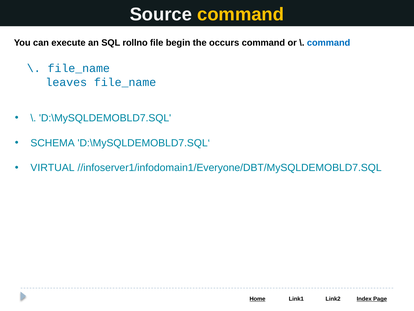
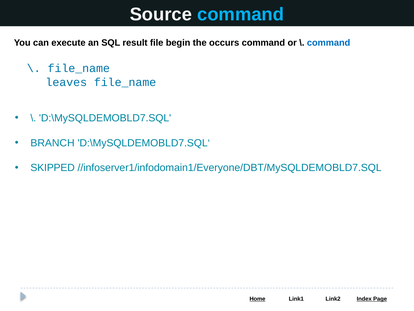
command at (241, 14) colour: yellow -> light blue
rollno: rollno -> result
SCHEMA: SCHEMA -> BRANCH
VIRTUAL: VIRTUAL -> SKIPPED
